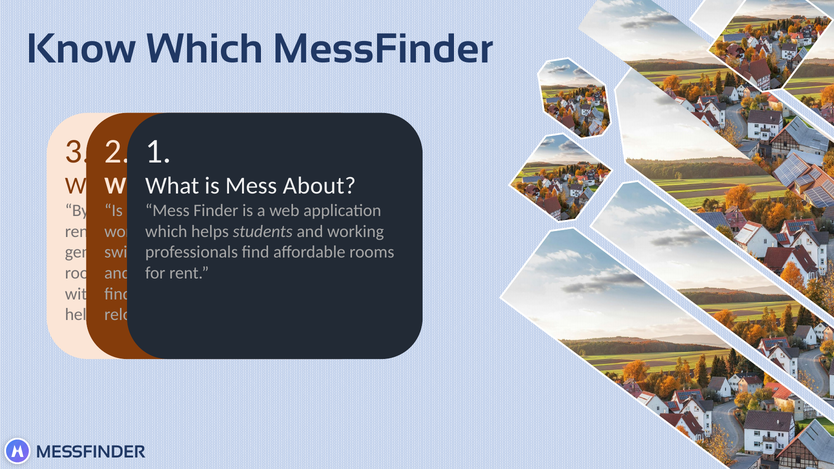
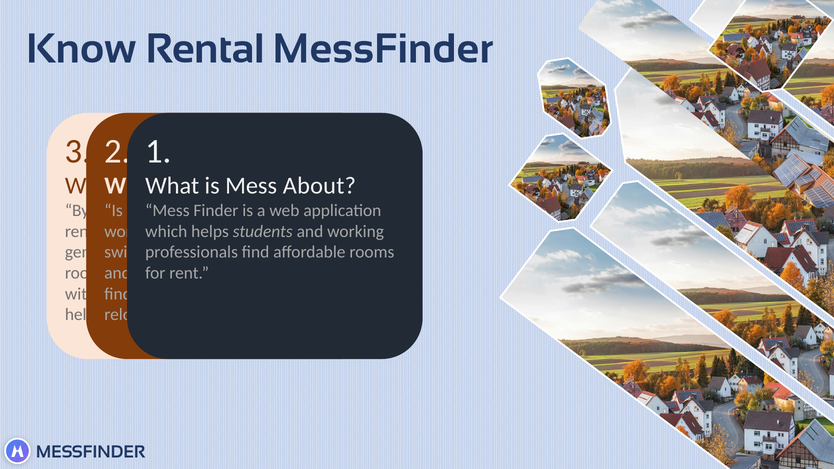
Know Which: Which -> Rental
